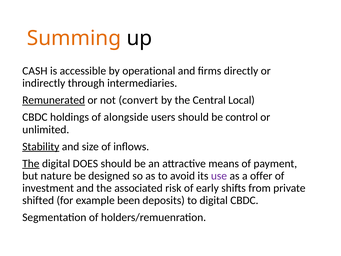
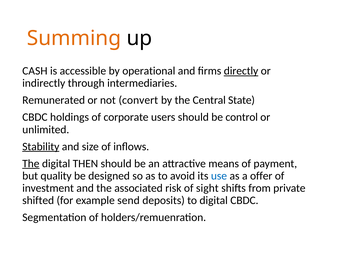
directly underline: none -> present
Remunerated underline: present -> none
Local: Local -> State
alongside: alongside -> corporate
DOES: DOES -> THEN
nature: nature -> quality
use colour: purple -> blue
early: early -> sight
been: been -> send
